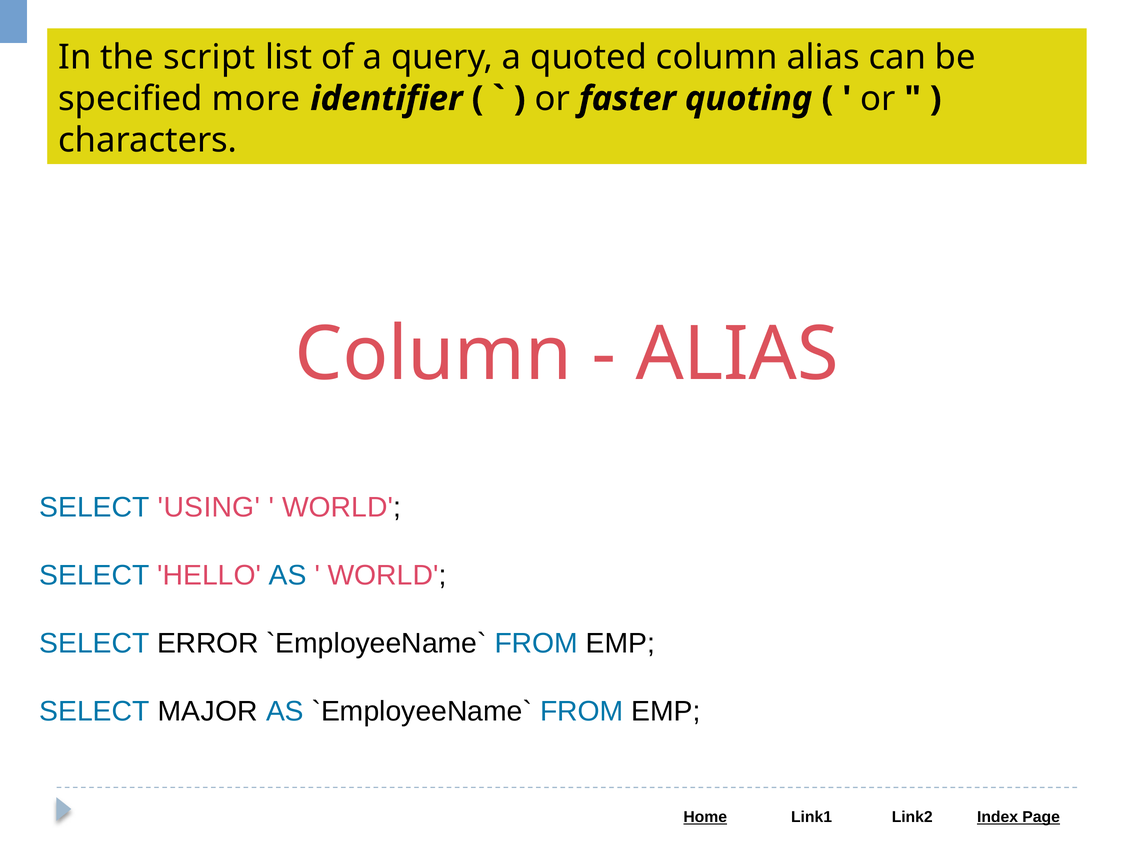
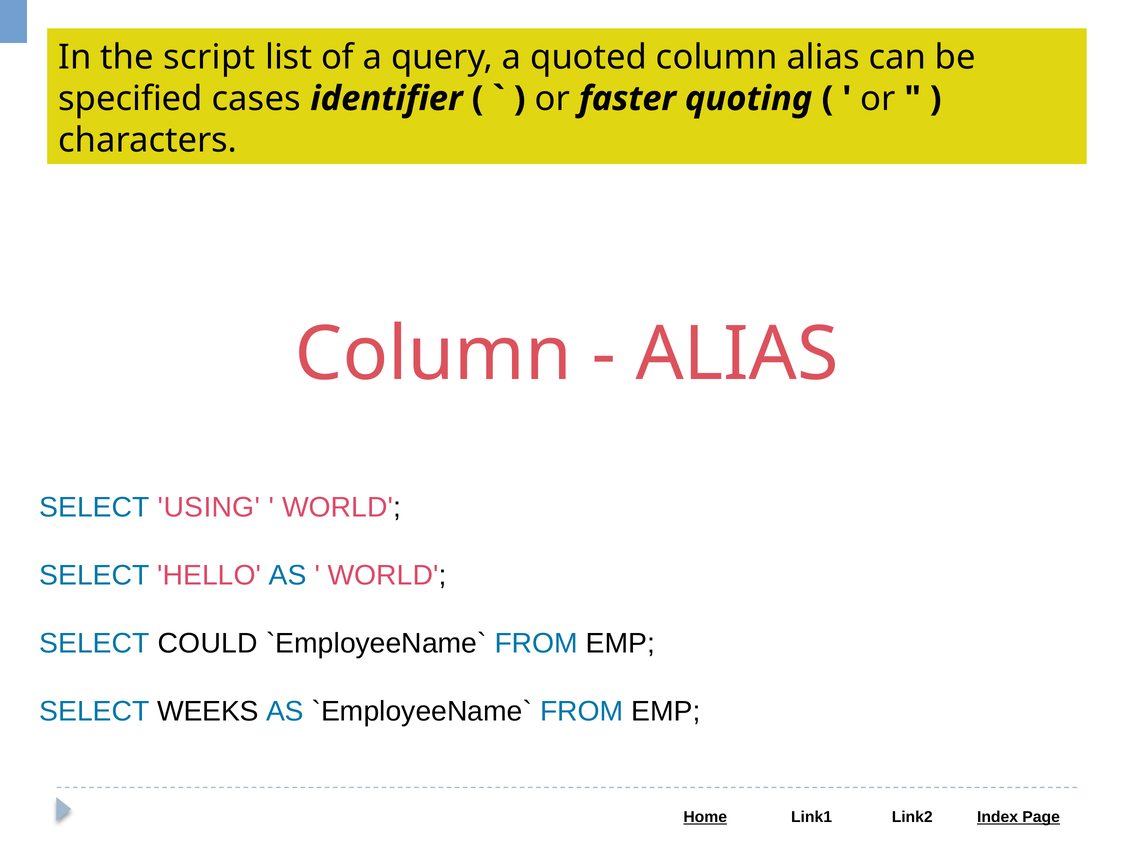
more: more -> cases
ERROR: ERROR -> COULD
MAJOR: MAJOR -> WEEKS
